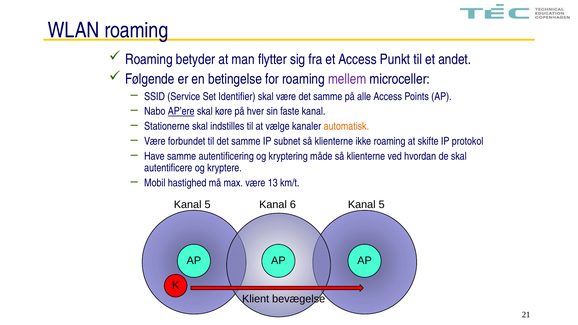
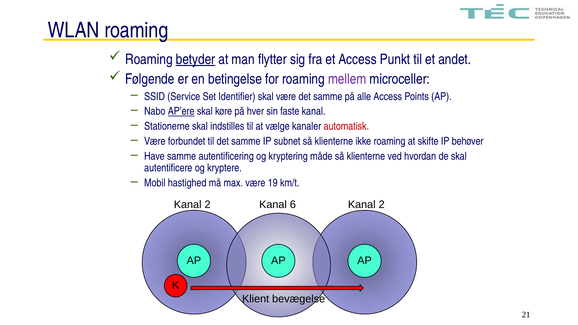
betyder underline: none -> present
automatisk colour: orange -> red
protokol: protokol -> behøver
13: 13 -> 19
5 at (208, 205): 5 -> 2
5 at (382, 205): 5 -> 2
